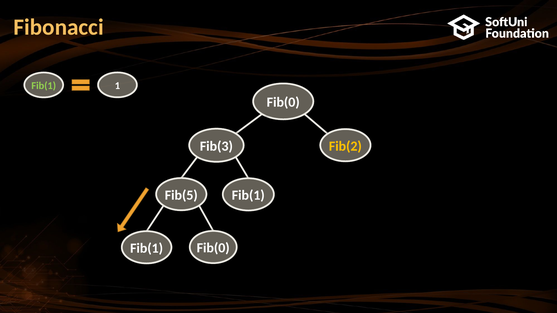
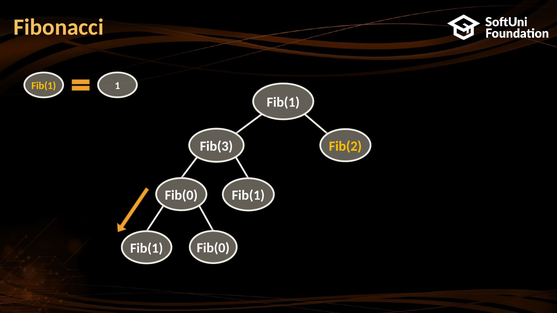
Fib(1 at (44, 86) colour: light green -> yellow
Fib(0 at (283, 102): Fib(0 -> Fib(1
Fib(5 at (181, 195): Fib(5 -> Fib(0
